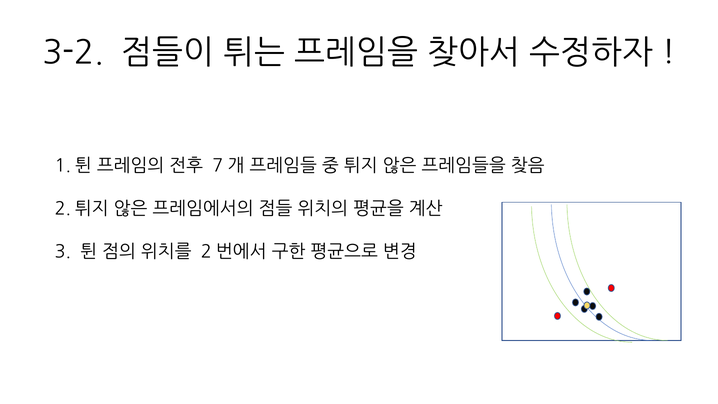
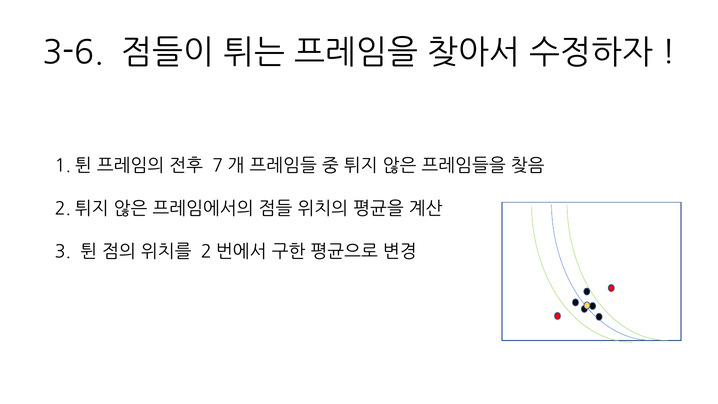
3-2: 3-2 -> 3-6
